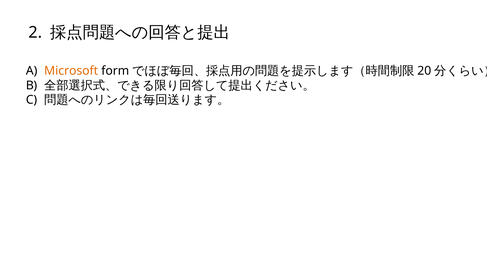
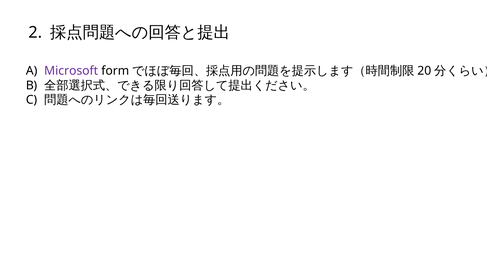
Microsoft colour: orange -> purple
